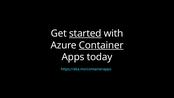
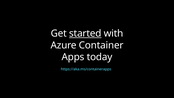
Container underline: present -> none
